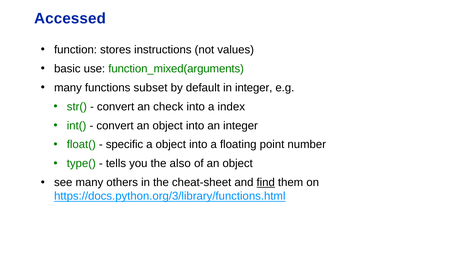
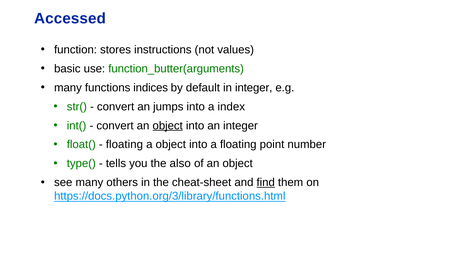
function_mixed(arguments: function_mixed(arguments -> function_butter(arguments
subset: subset -> indices
check: check -> jumps
object at (168, 125) underline: none -> present
specific at (125, 144): specific -> floating
